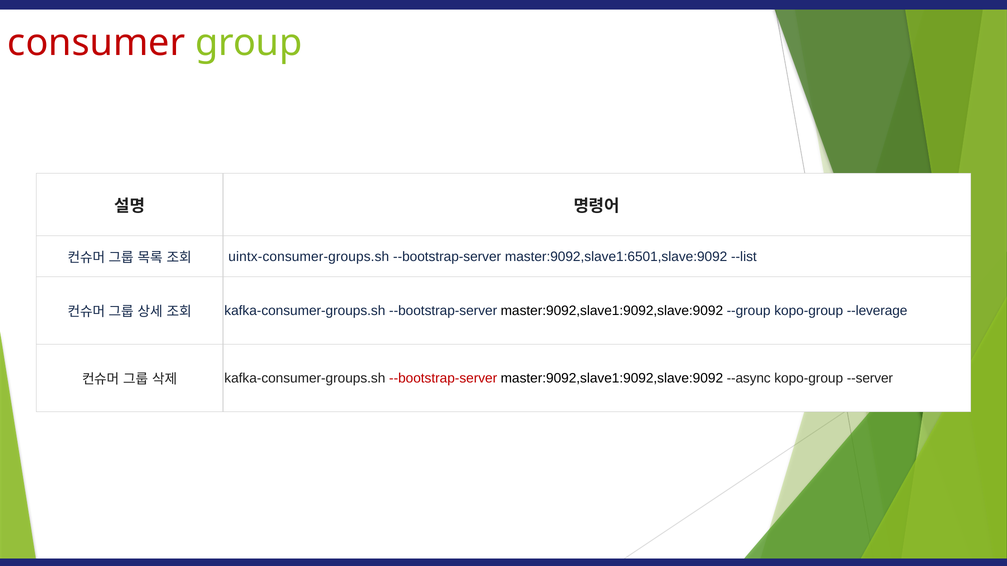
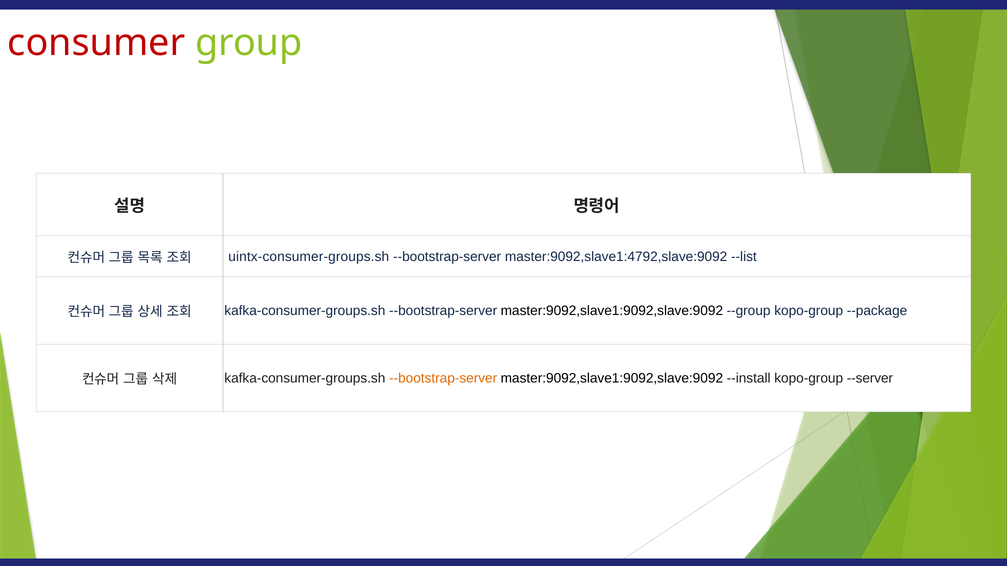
master:9092,slave1:6501,slave:9092: master:9092,slave1:6501,slave:9092 -> master:9092,slave1:4792,slave:9092
--leverage: --leverage -> --package
--bootstrap-server at (443, 378) colour: red -> orange
--async: --async -> --install
